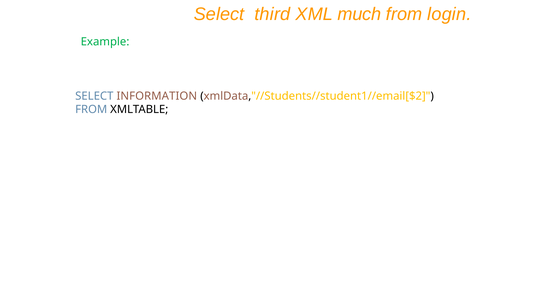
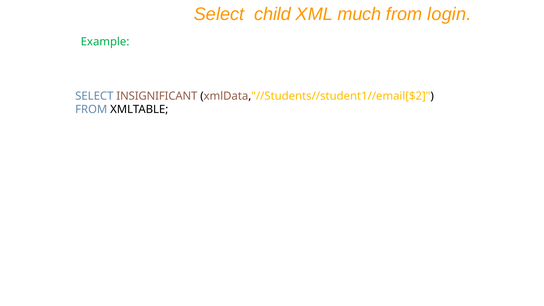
third: third -> child
INFORMATION: INFORMATION -> INSIGNIFICANT
